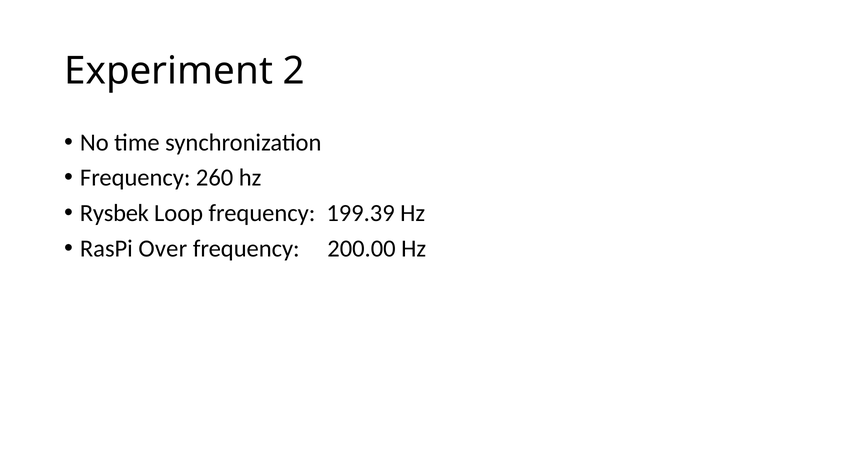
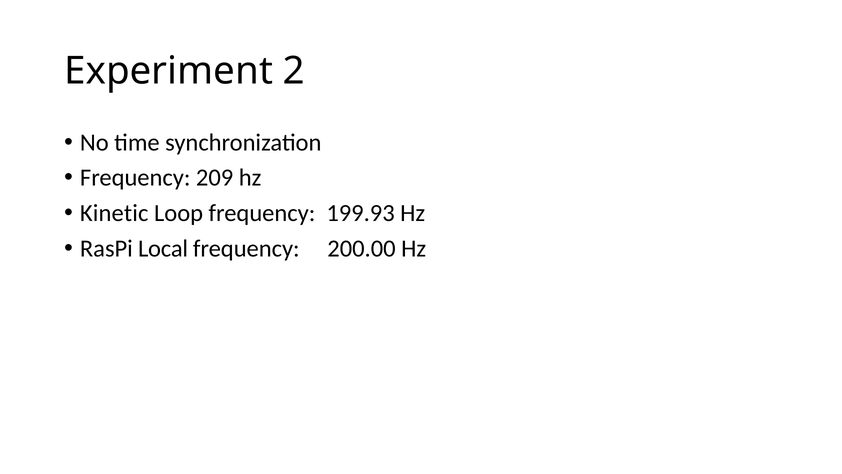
260: 260 -> 209
Rysbek: Rysbek -> Kinetic
199.39: 199.39 -> 199.93
Over: Over -> Local
